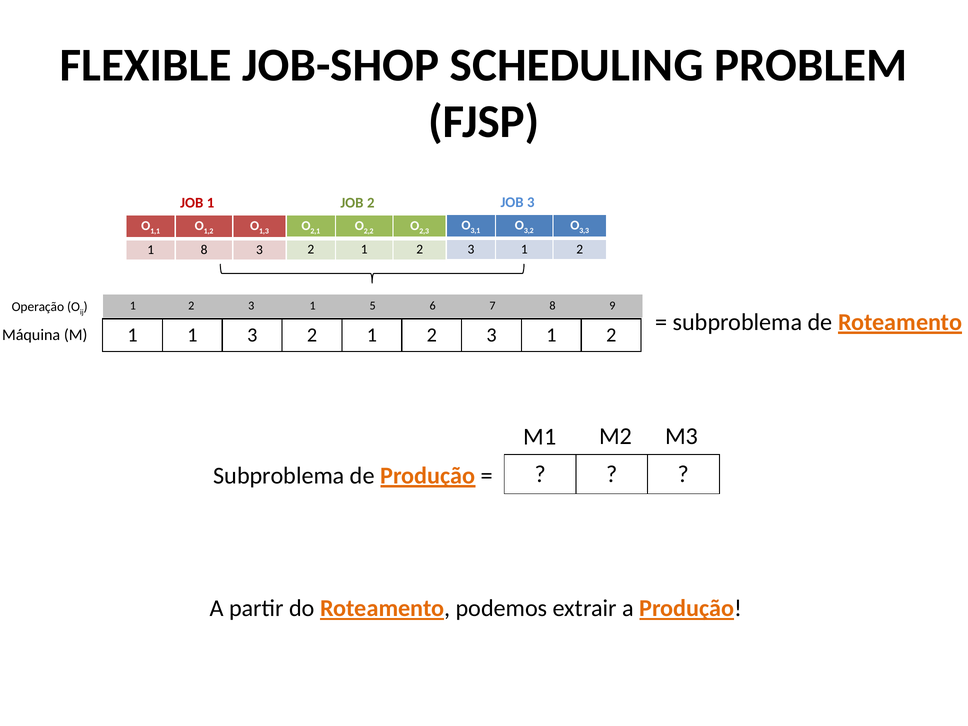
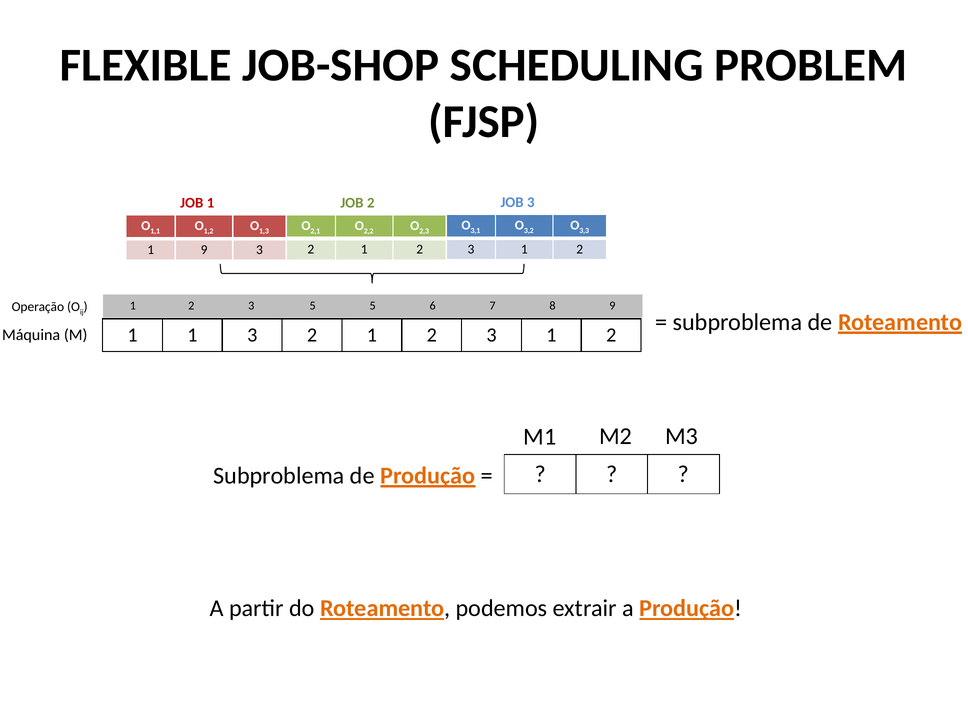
1 8: 8 -> 9
1 at (313, 306): 1 -> 5
